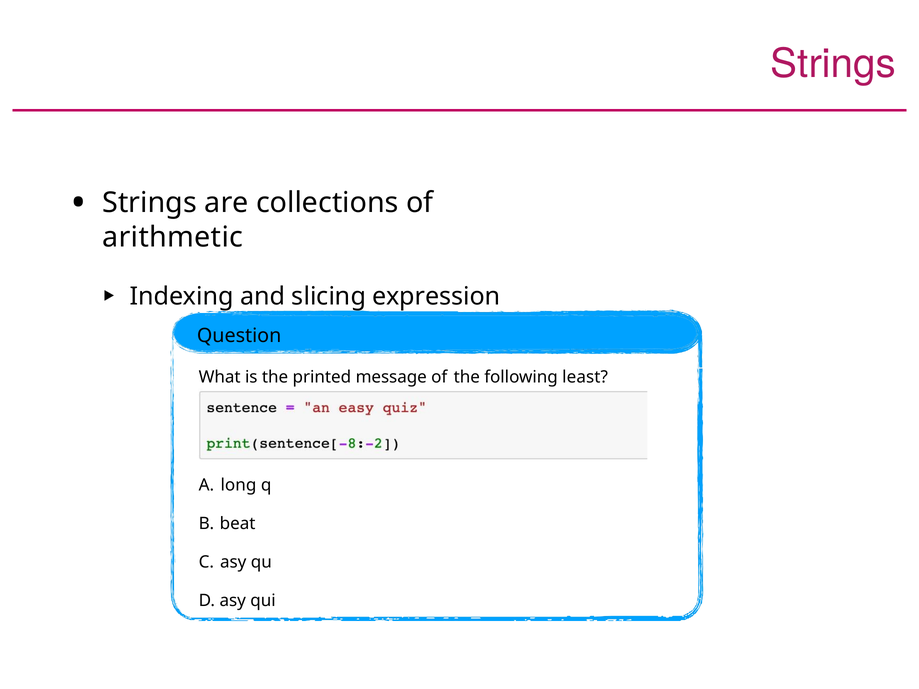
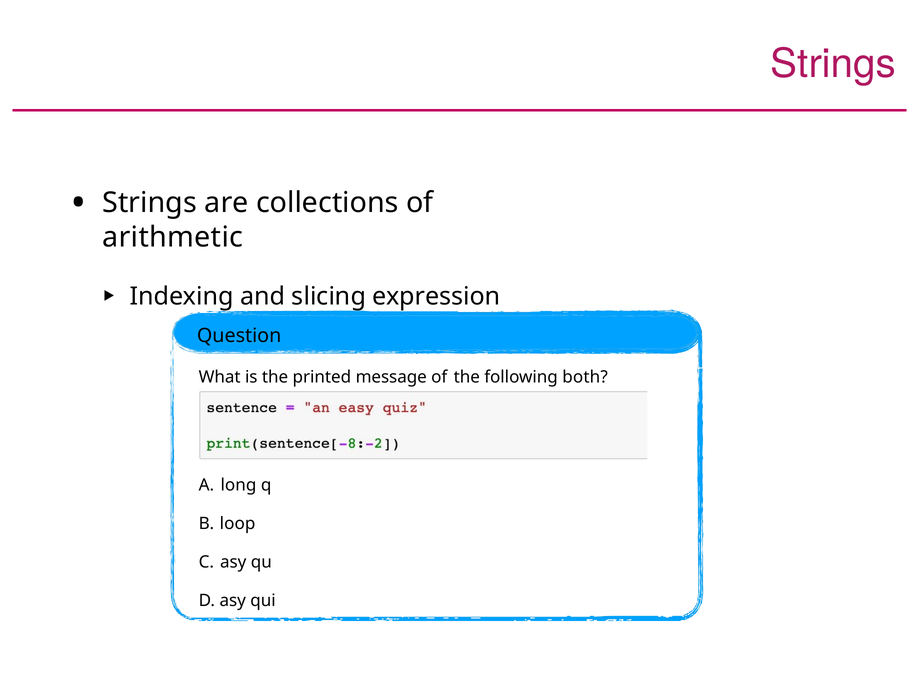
least: least -> both
beat: beat -> loop
